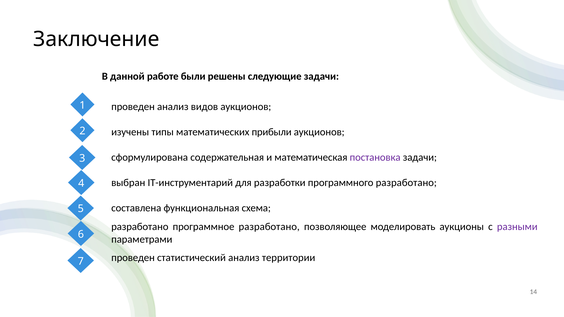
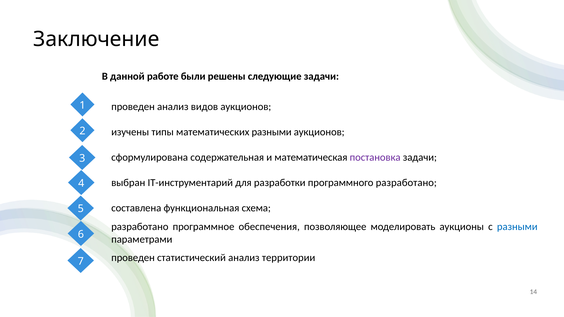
математических прибыли: прибыли -> разными
программное разработано: разработано -> обеспечения
разными at (517, 227) colour: purple -> blue
